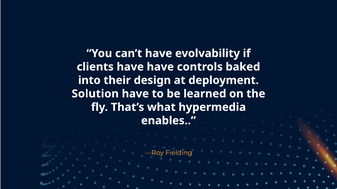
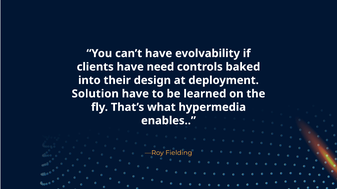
have have: have -> need
